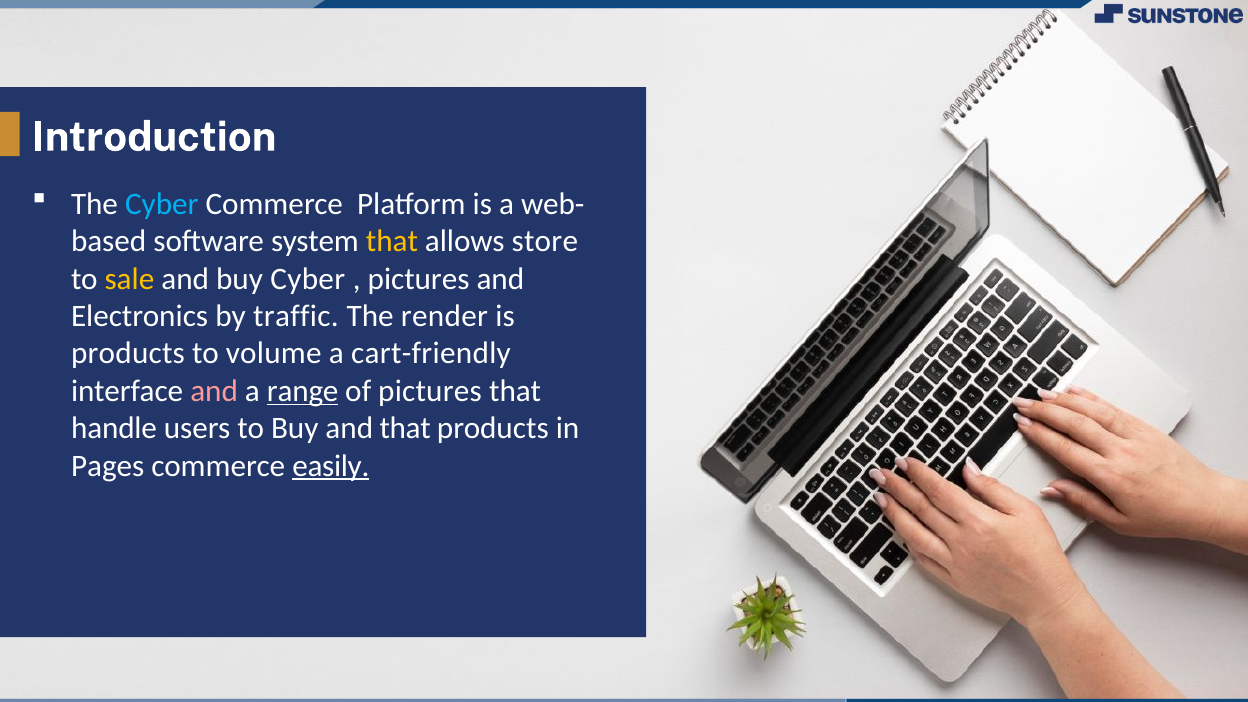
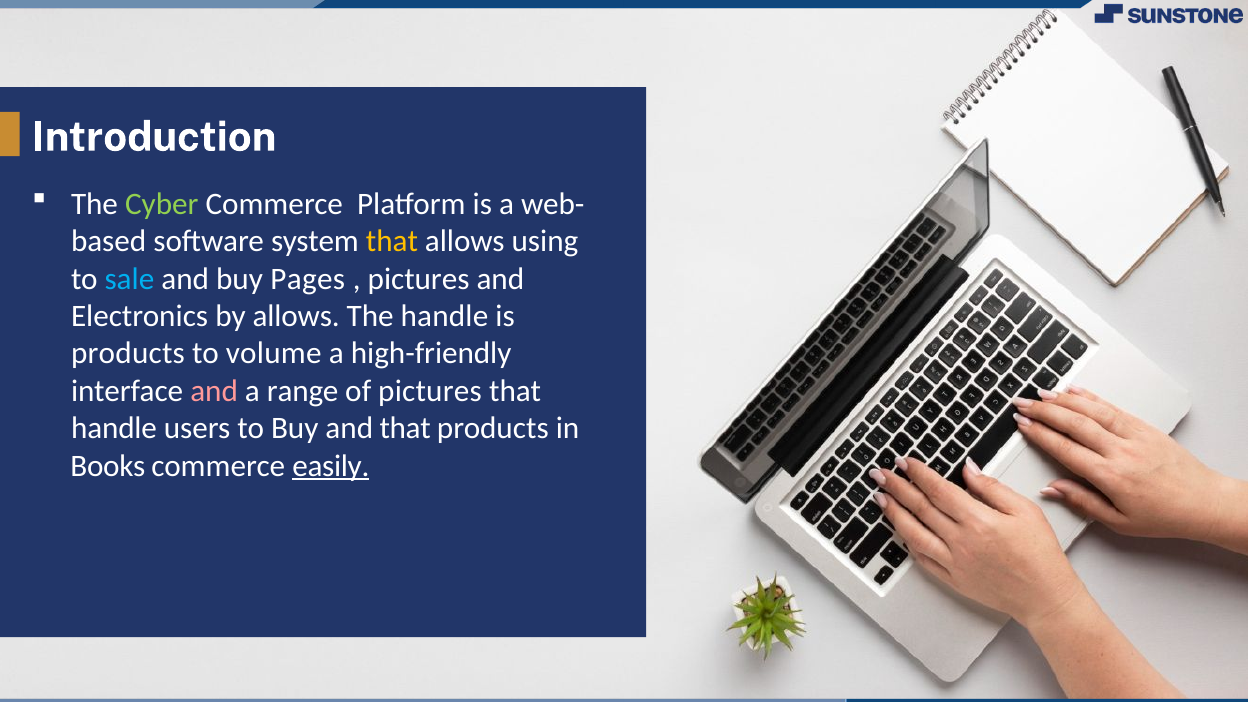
Cyber at (162, 204) colour: light blue -> light green
store: store -> using
sale colour: yellow -> light blue
buy Cyber: Cyber -> Pages
by traffic: traffic -> allows
The render: render -> handle
cart-friendly: cart-friendly -> high-friendly
range underline: present -> none
Pages: Pages -> Books
